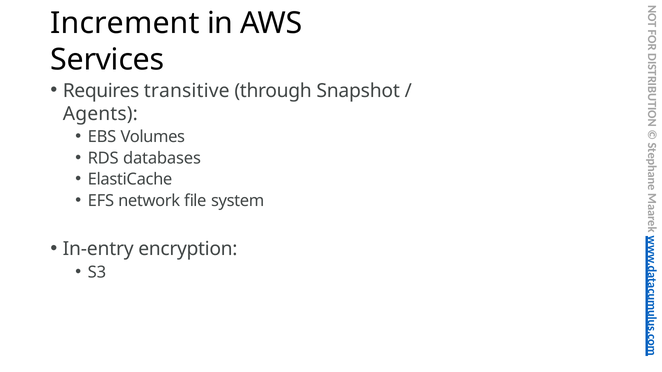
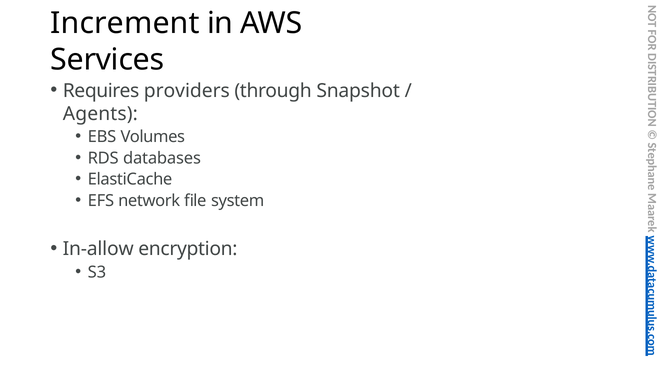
transitive: transitive -> providers
In-entry: In-entry -> In-allow
